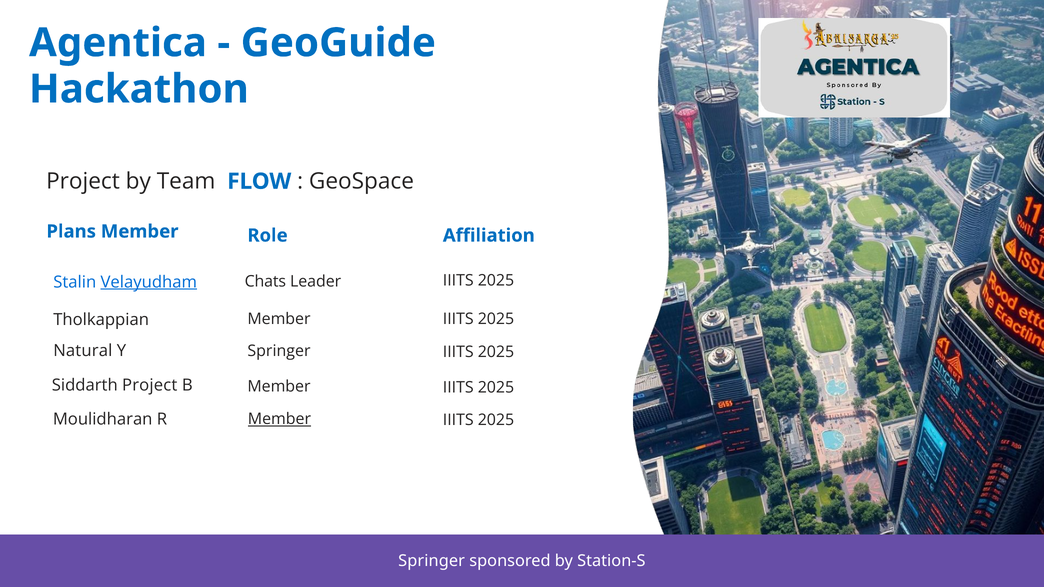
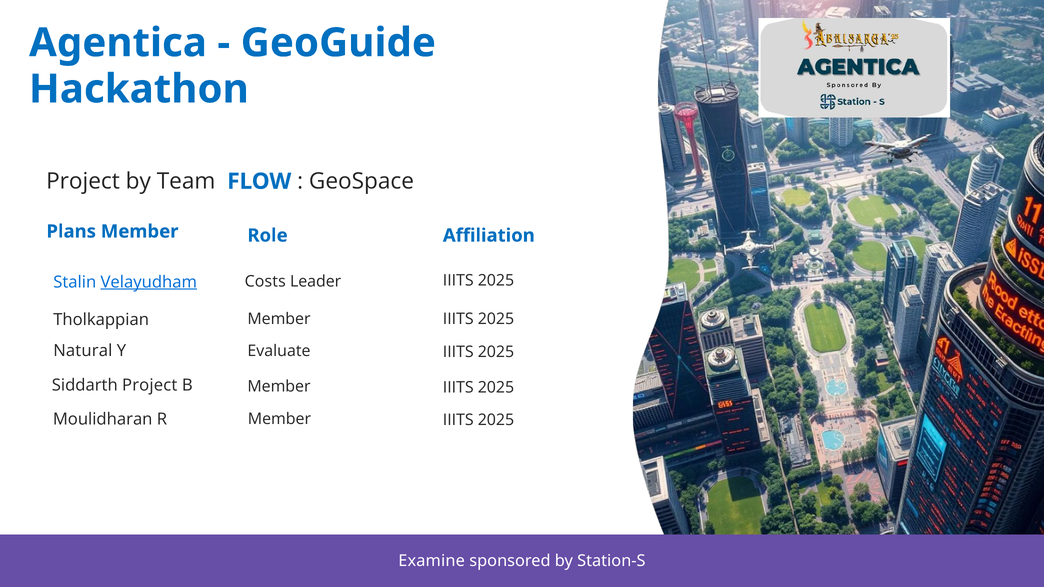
Chats: Chats -> Costs
Springer at (279, 351): Springer -> Evaluate
Member at (279, 419) underline: present -> none
Springer at (432, 561): Springer -> Examine
